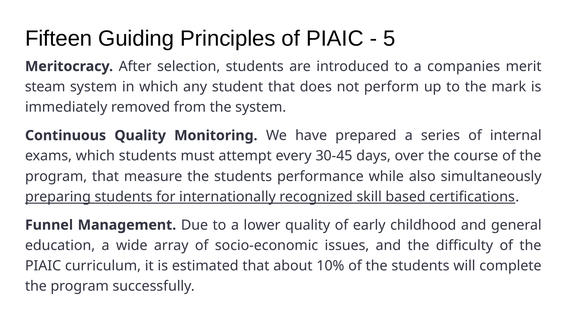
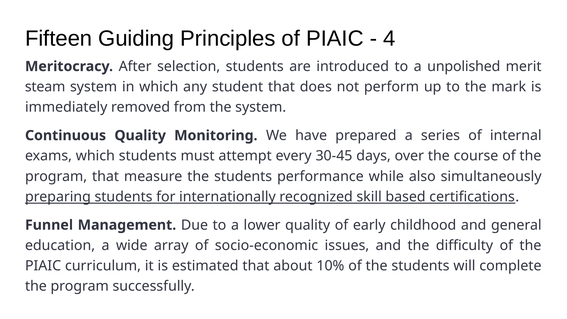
5: 5 -> 4
companies: companies -> unpolished
